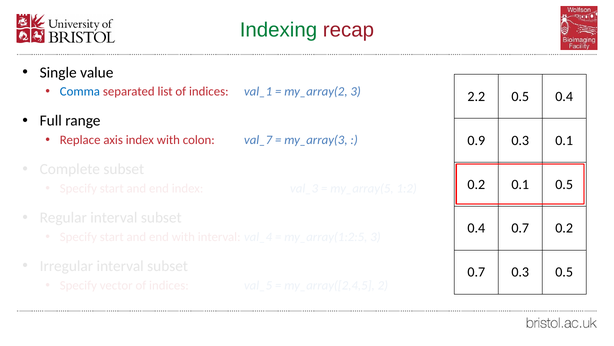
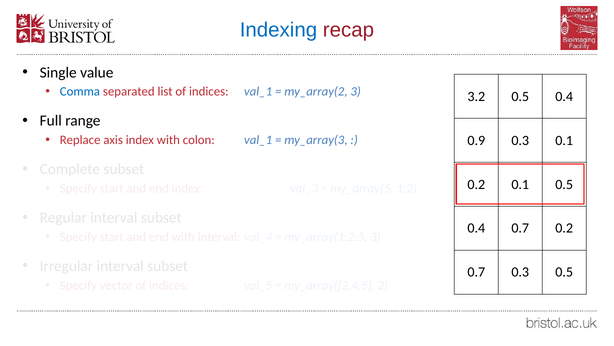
Indexing colour: green -> blue
2.2: 2.2 -> 3.2
colon val_7: val_7 -> val_1
